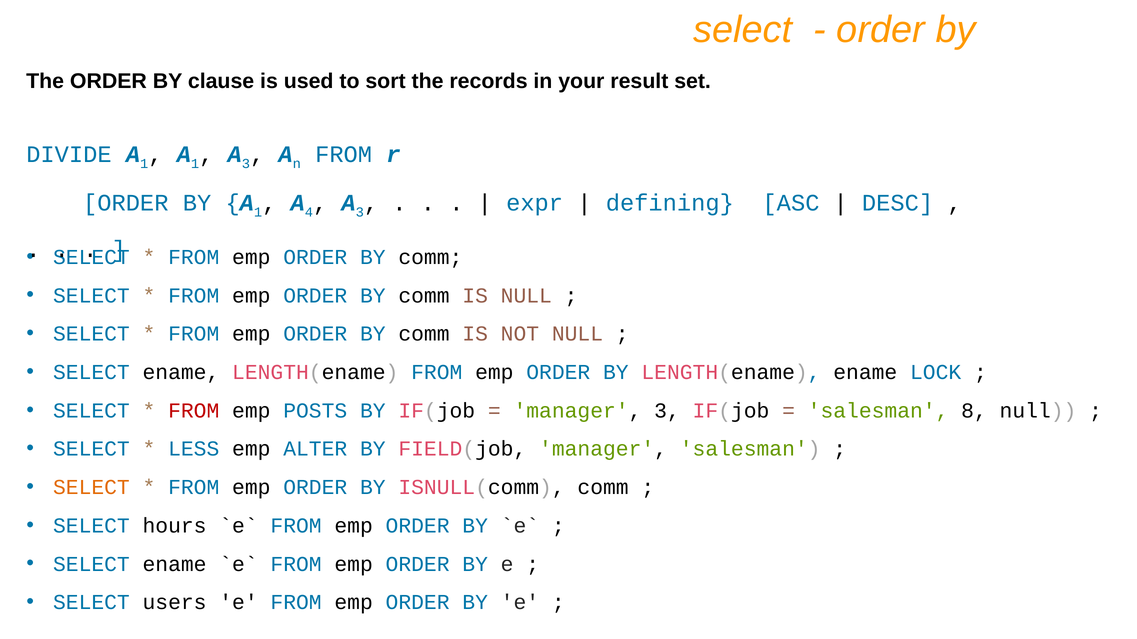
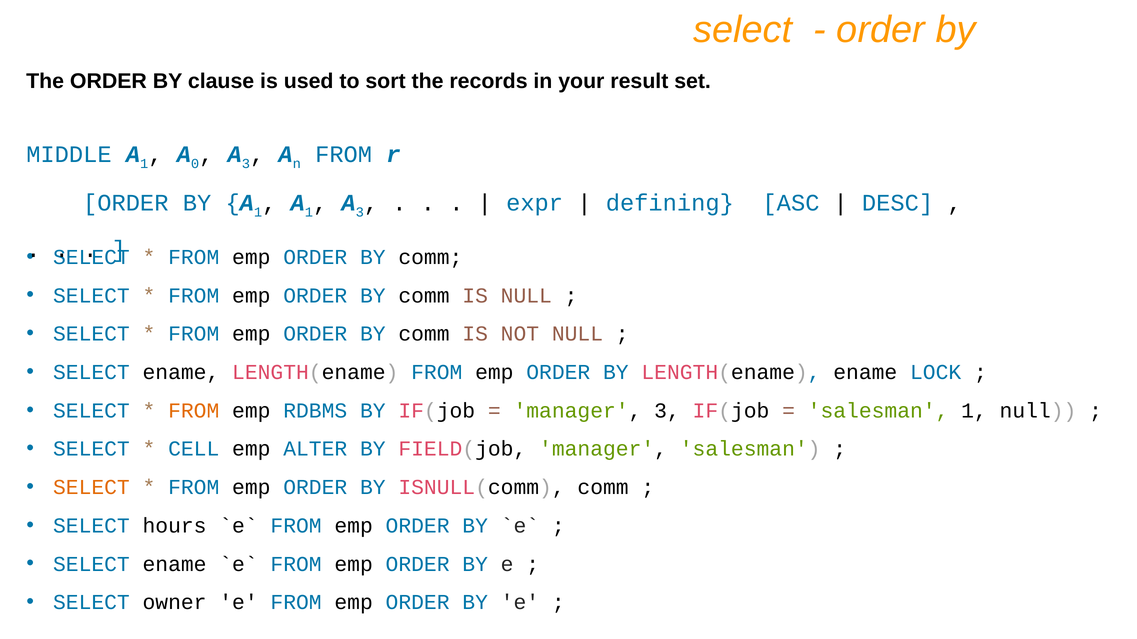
DIVIDE: DIVIDE -> MIDDLE
1 at (195, 164): 1 -> 0
4 at (309, 212): 4 -> 1
FROM at (194, 411) colour: red -> orange
POSTS: POSTS -> RDBMS
salesman 8: 8 -> 1
LESS: LESS -> CELL
users: users -> owner
